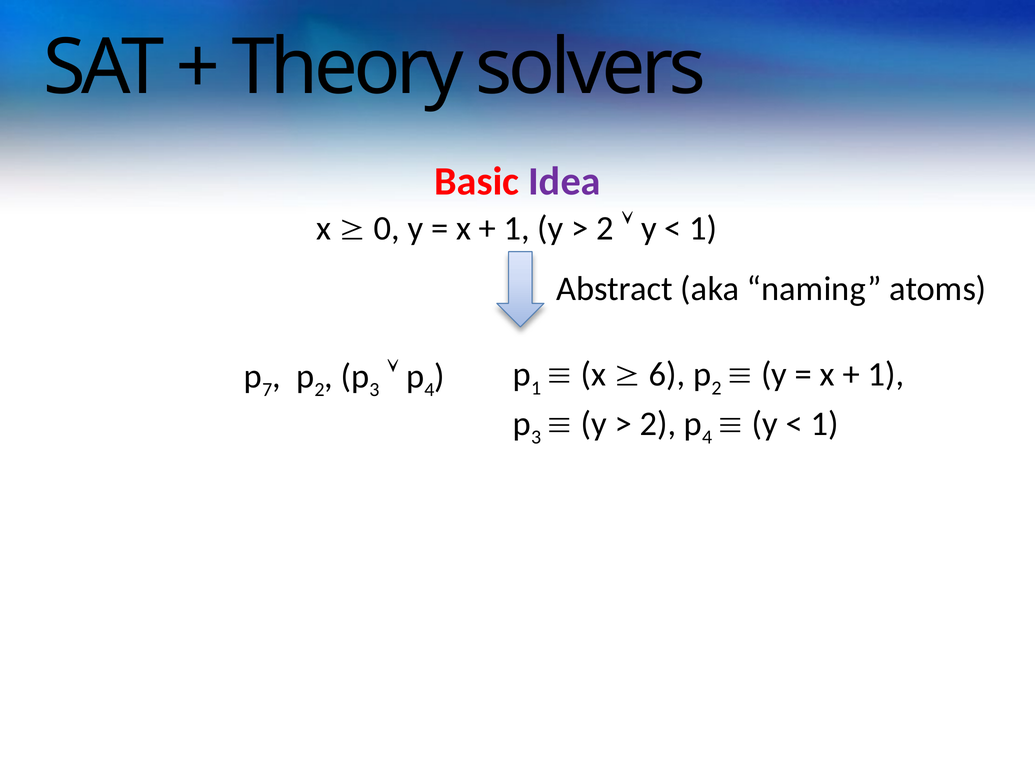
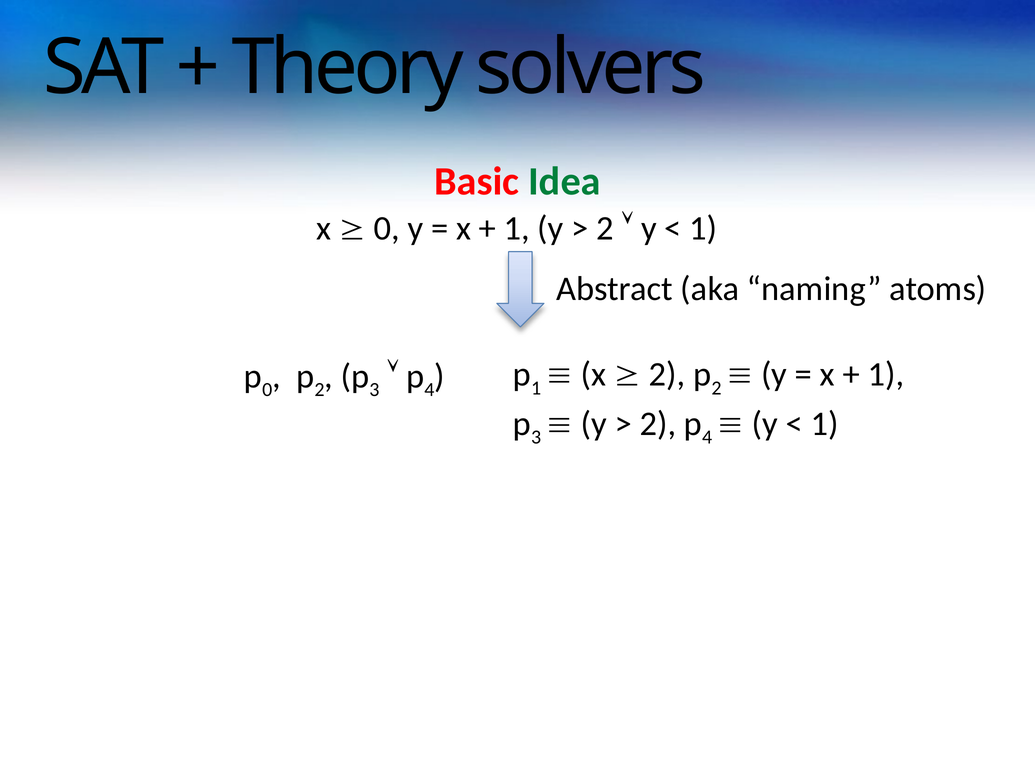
Idea colour: purple -> green
6 at (667, 375): 6 -> 2
7 at (267, 390): 7 -> 0
